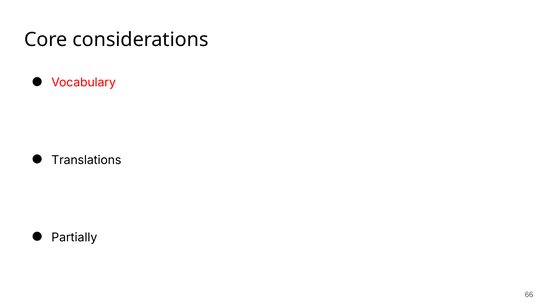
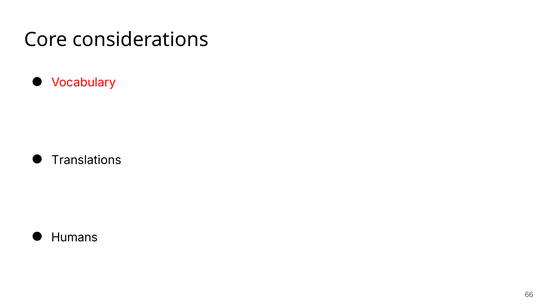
Partially: Partially -> Humans
